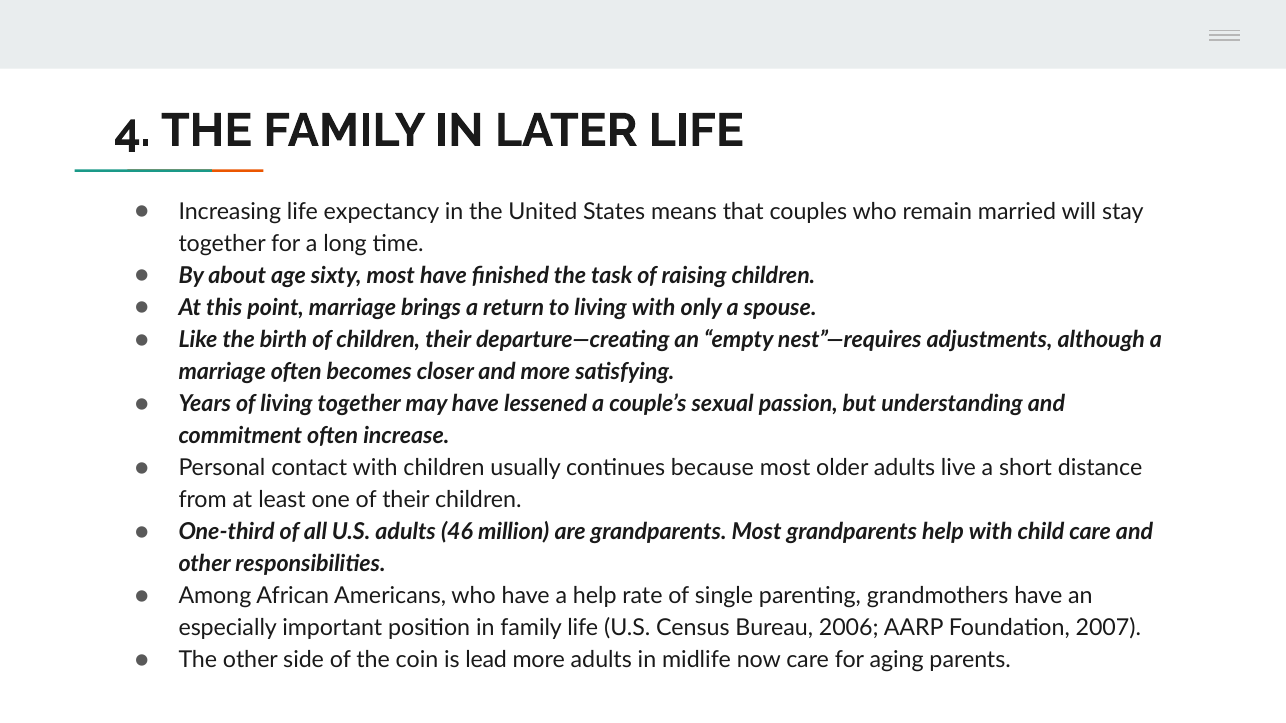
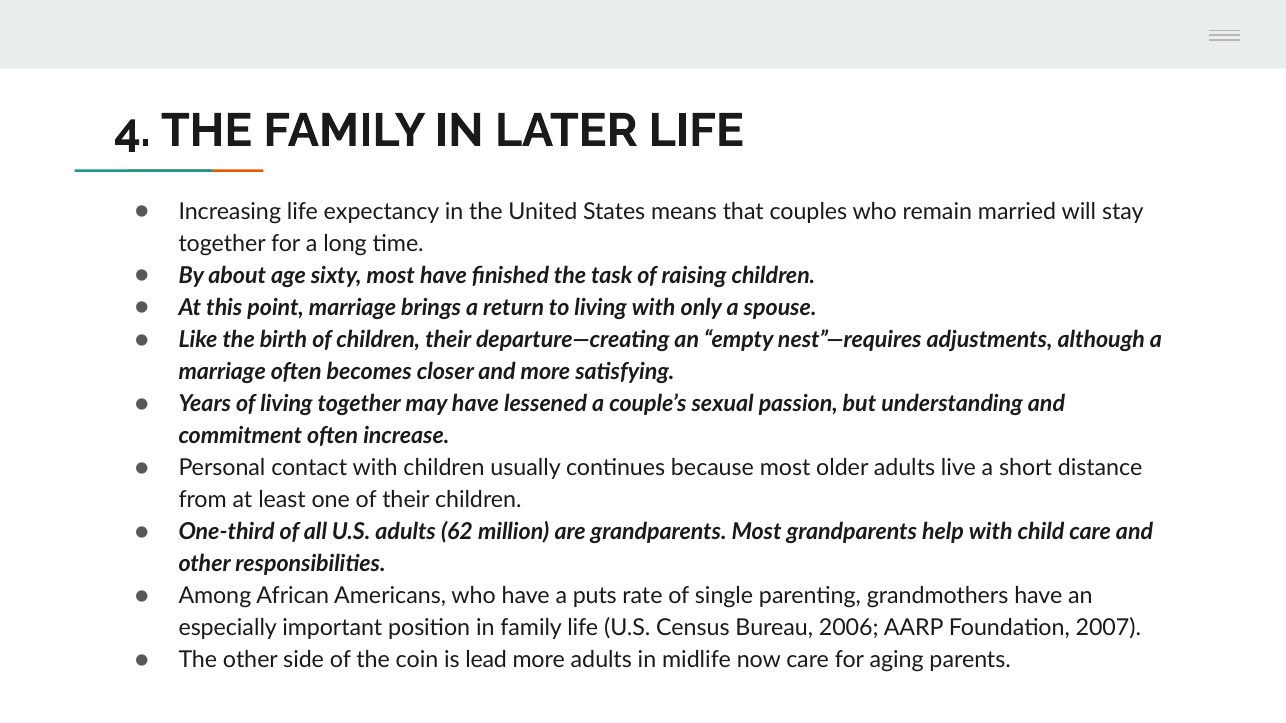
46: 46 -> 62
a help: help -> puts
